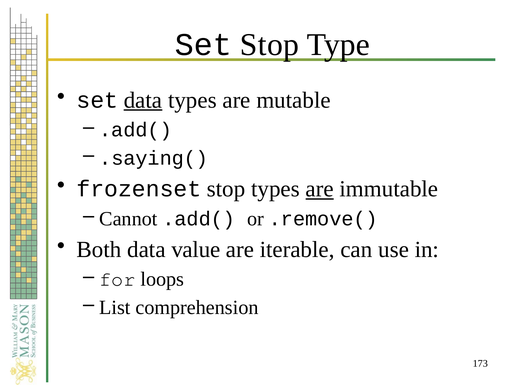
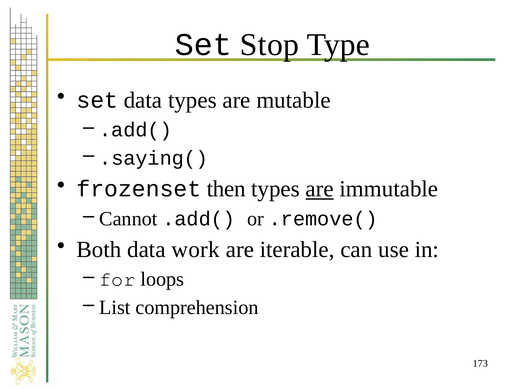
data at (143, 100) underline: present -> none
frozenset stop: stop -> then
value: value -> work
